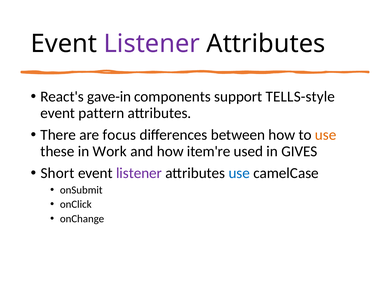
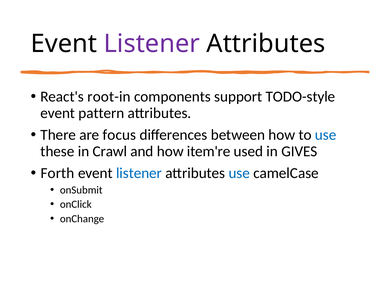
gave-in: gave-in -> root-in
TELLS-style: TELLS-style -> TODO-style
use at (326, 135) colour: orange -> blue
Work: Work -> Crawl
Short: Short -> Forth
listener at (139, 173) colour: purple -> blue
